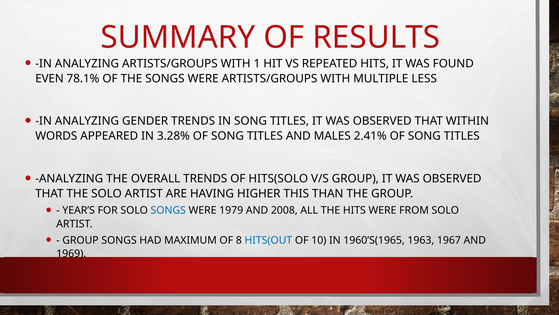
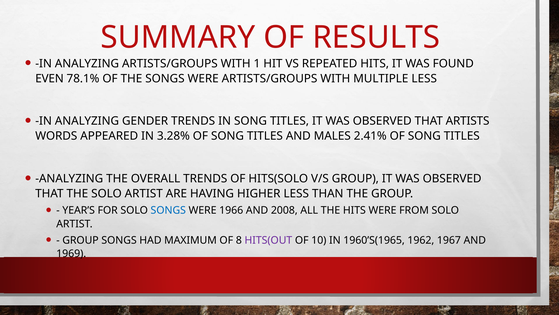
WITHIN: WITHIN -> ARTISTS
HIGHER THIS: THIS -> LESS
1979: 1979 -> 1966
HITS(OUT colour: blue -> purple
1963: 1963 -> 1962
